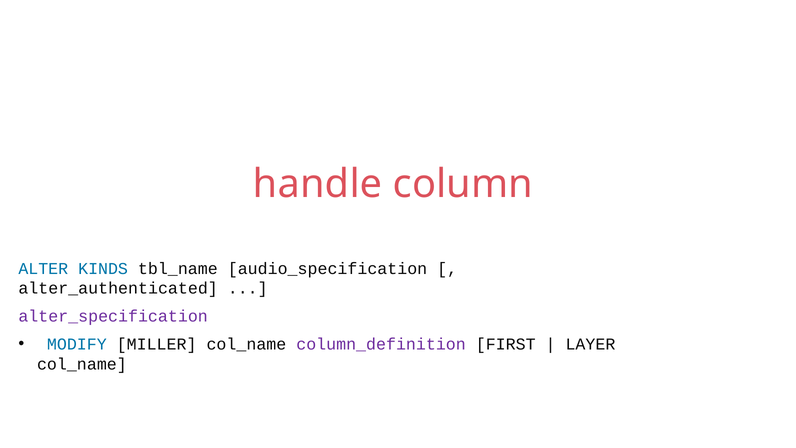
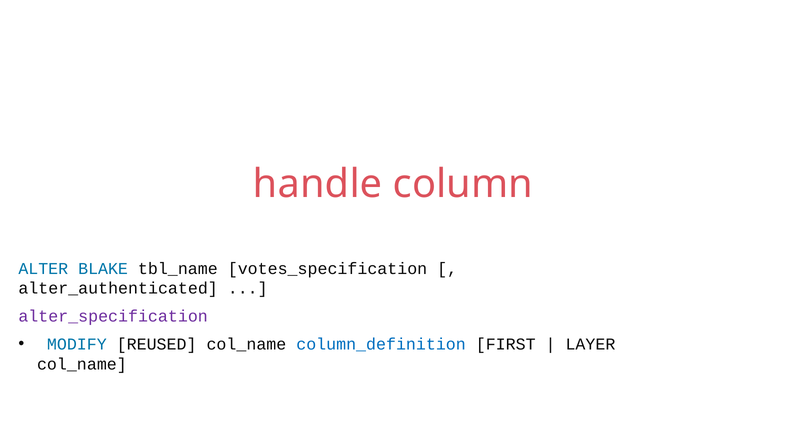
KINDS: KINDS -> BLAKE
audio_specification: audio_specification -> votes_specification
MILLER: MILLER -> REUSED
column_definition colour: purple -> blue
